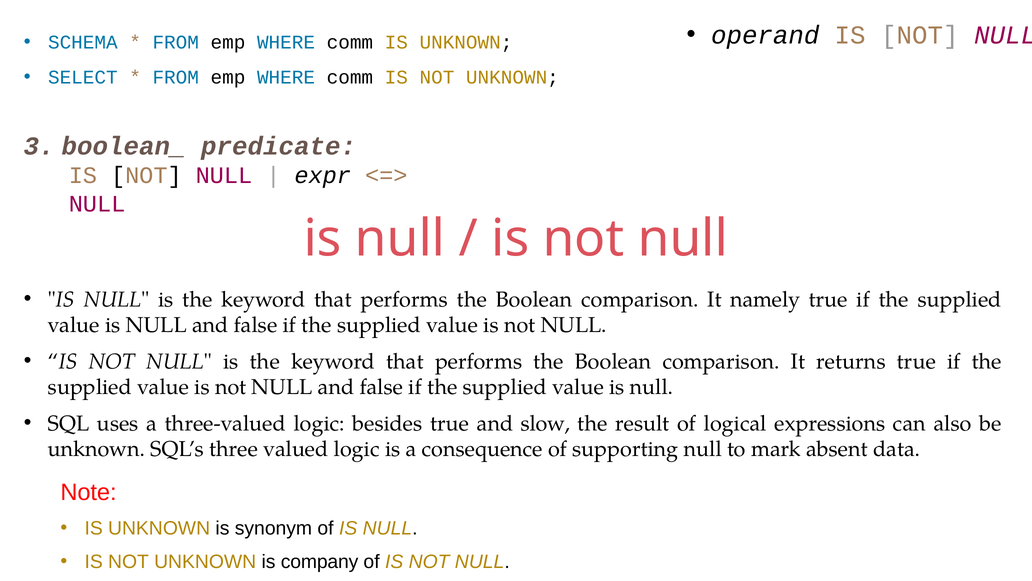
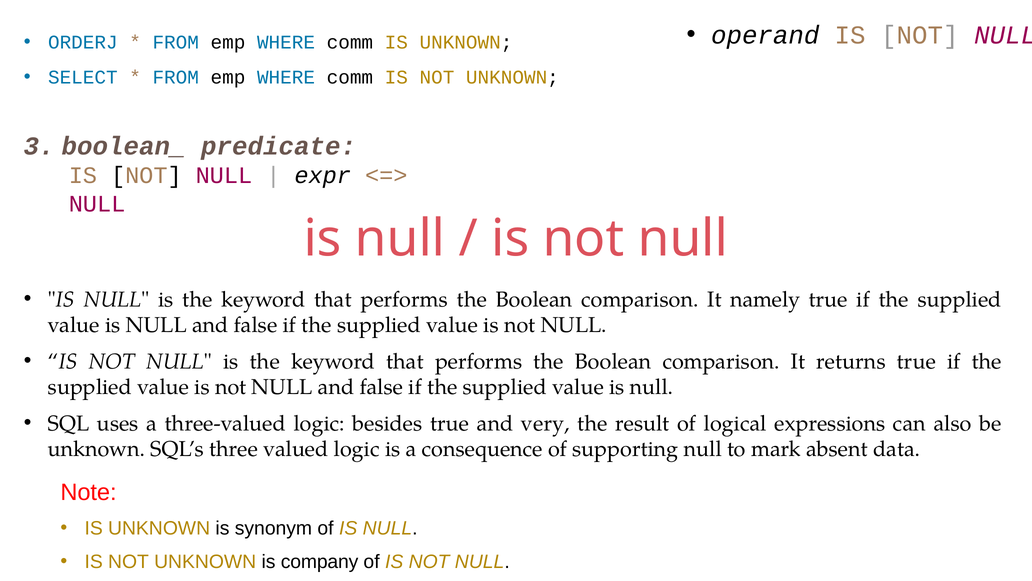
SCHEMA: SCHEMA -> ORDERJ
slow: slow -> very
